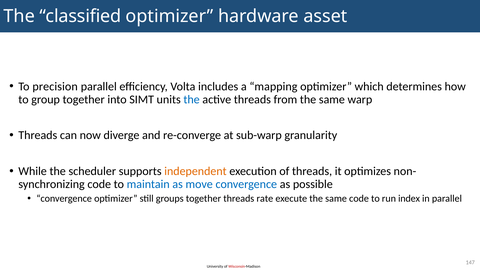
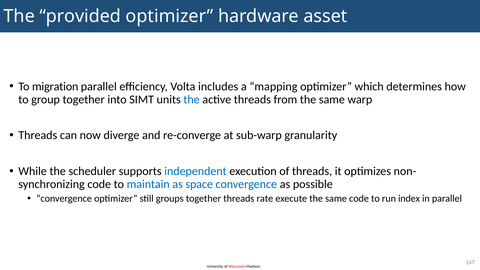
classified: classified -> provided
precision: precision -> migration
independent colour: orange -> blue
move: move -> space
